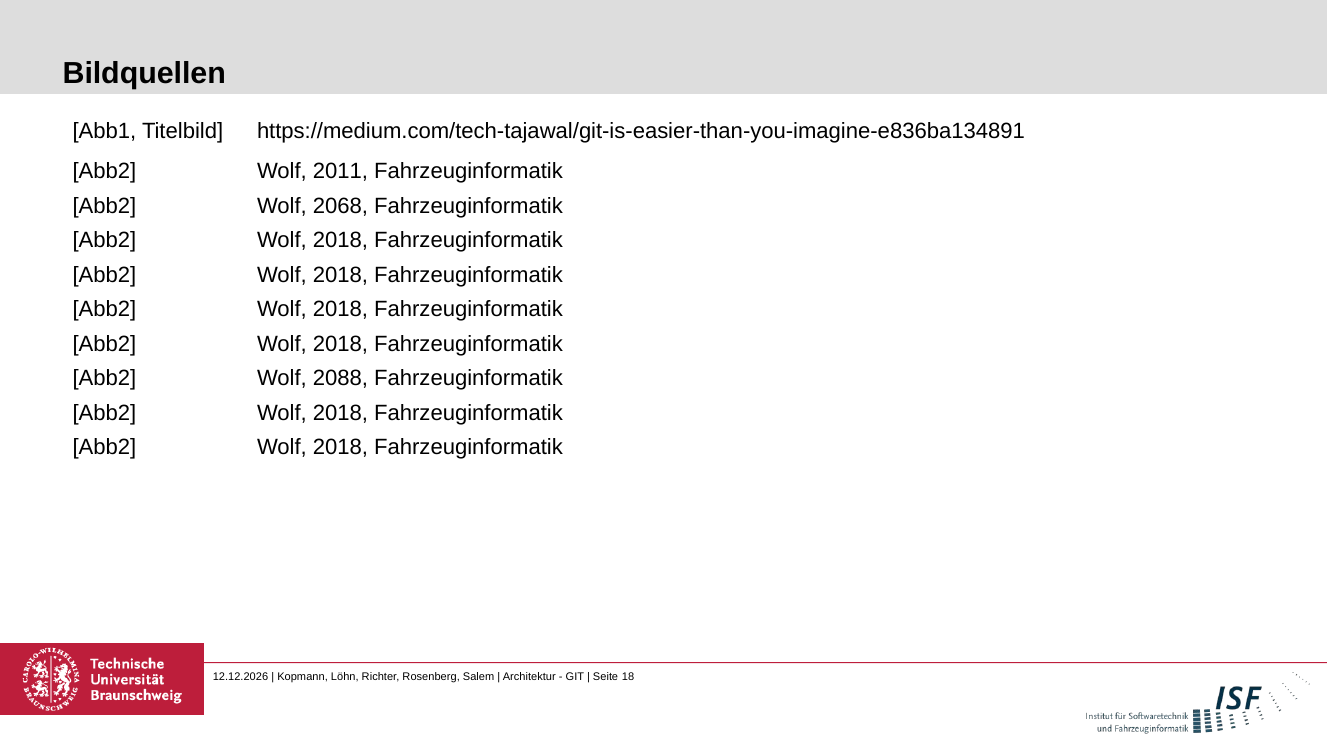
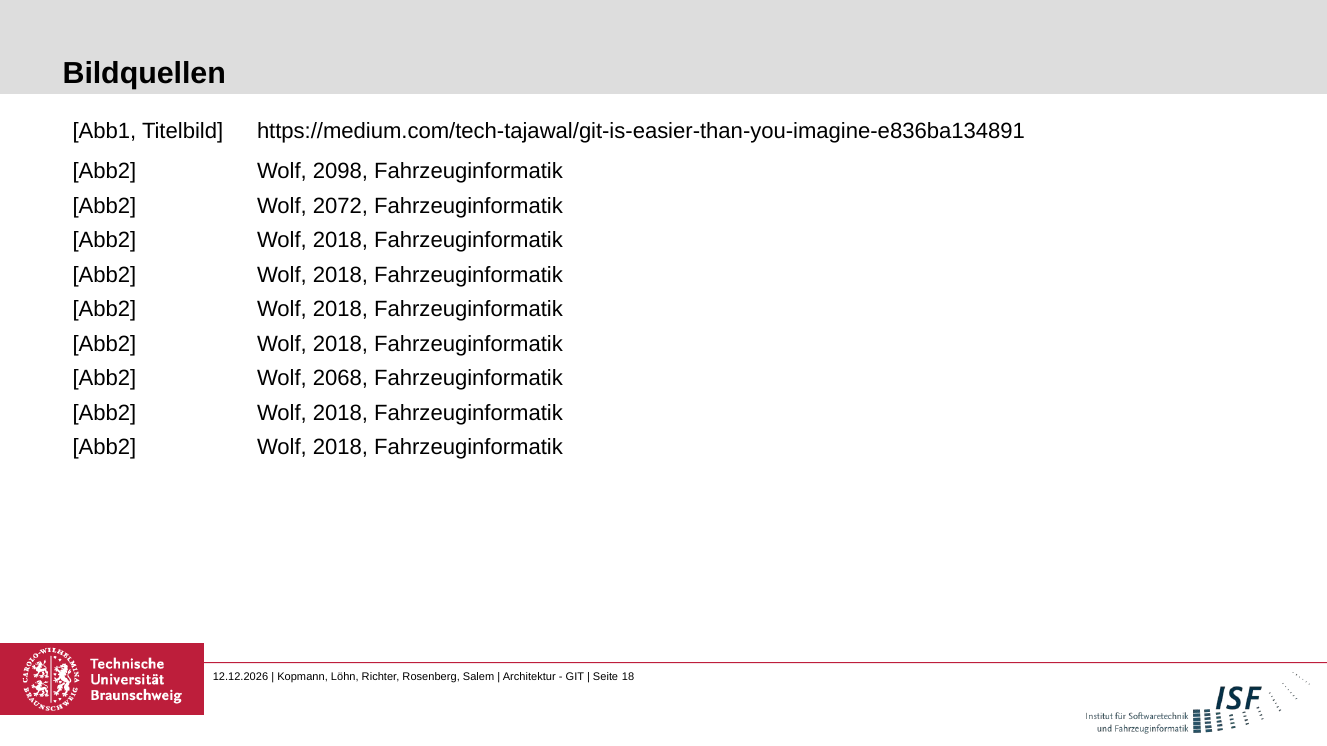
2011: 2011 -> 2098
2068: 2068 -> 2072
2088: 2088 -> 2068
